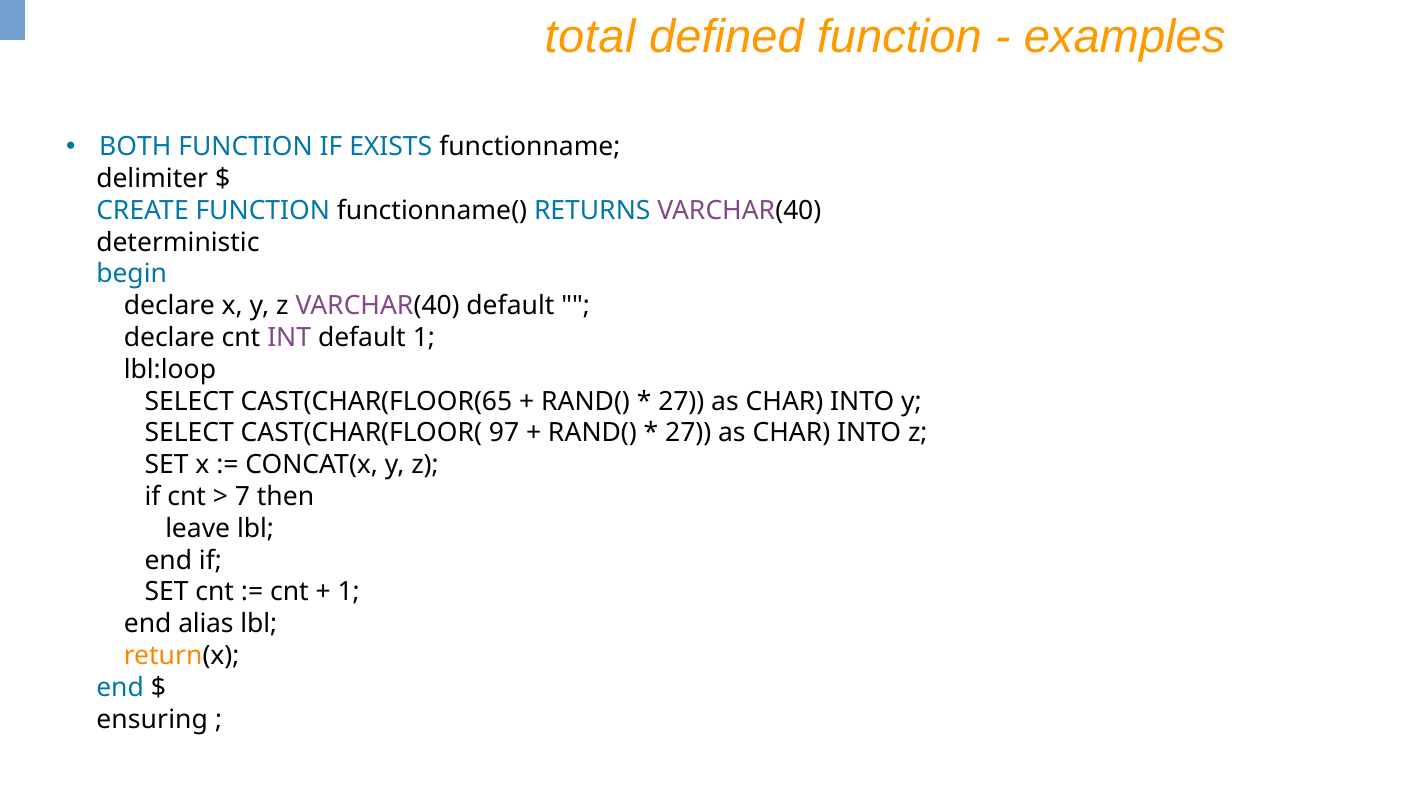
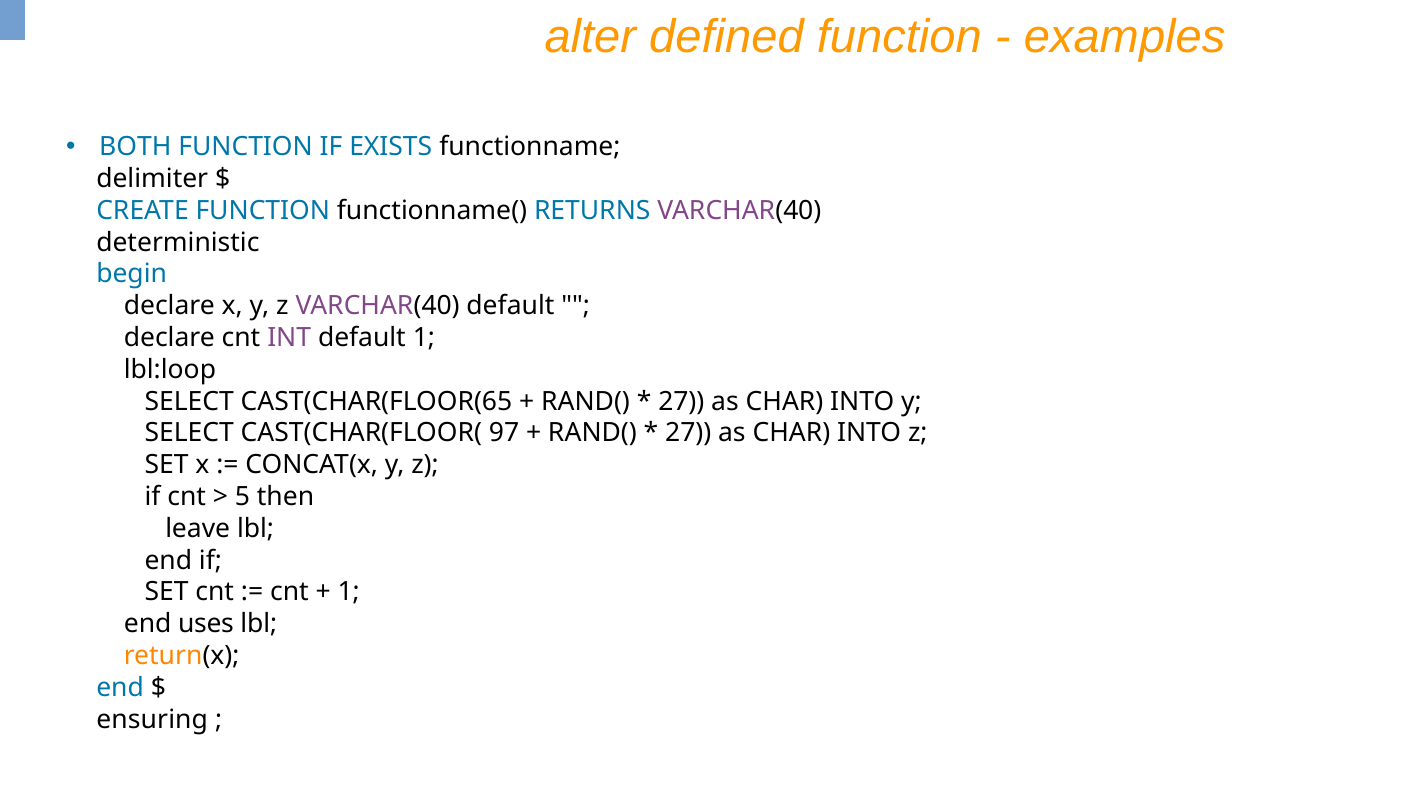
total: total -> alter
7: 7 -> 5
alias: alias -> uses
